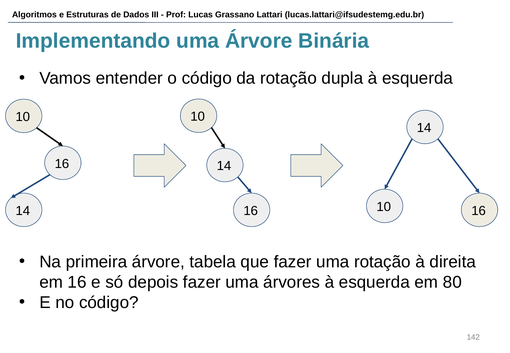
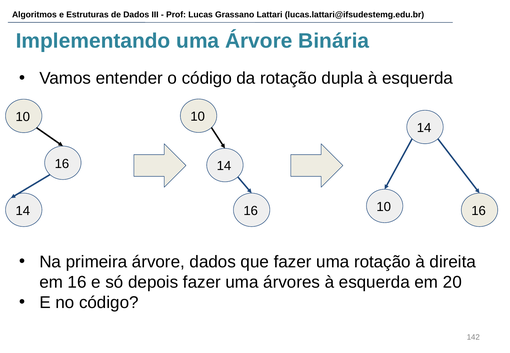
árvore tabela: tabela -> dados
80: 80 -> 20
